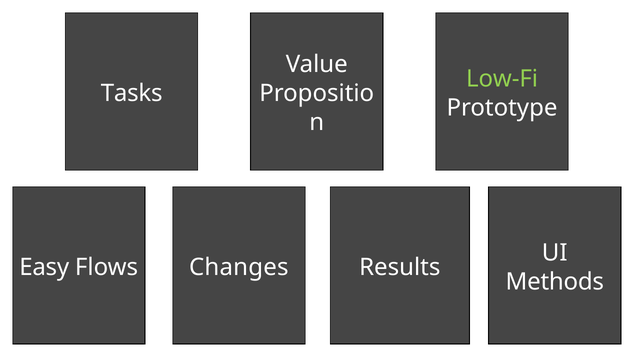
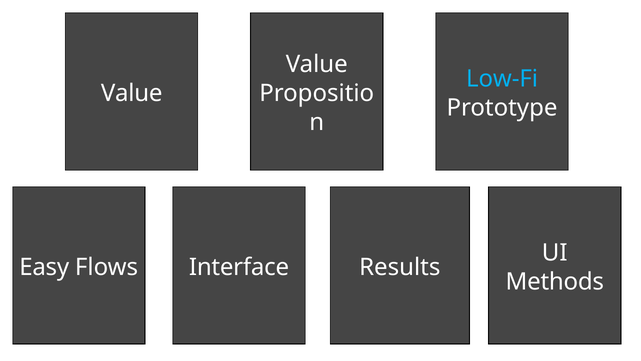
Low-Fi colour: light green -> light blue
Tasks at (132, 93): Tasks -> Value
Changes: Changes -> Interface
